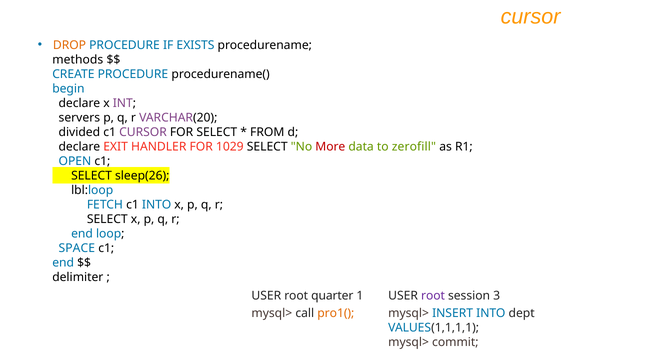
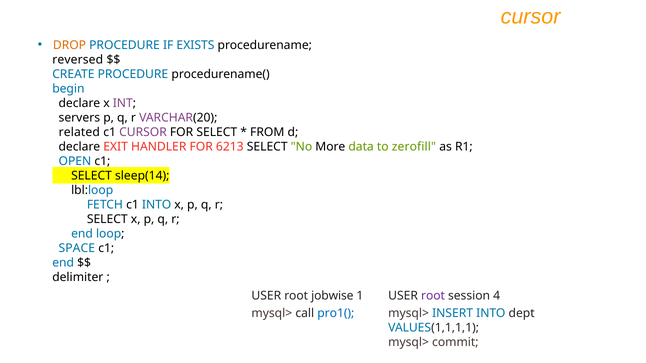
methods: methods -> reversed
divided: divided -> related
1029: 1029 -> 6213
More colour: red -> black
sleep(26: sleep(26 -> sleep(14
quarter: quarter -> jobwise
3: 3 -> 4
pro1( colour: orange -> blue
